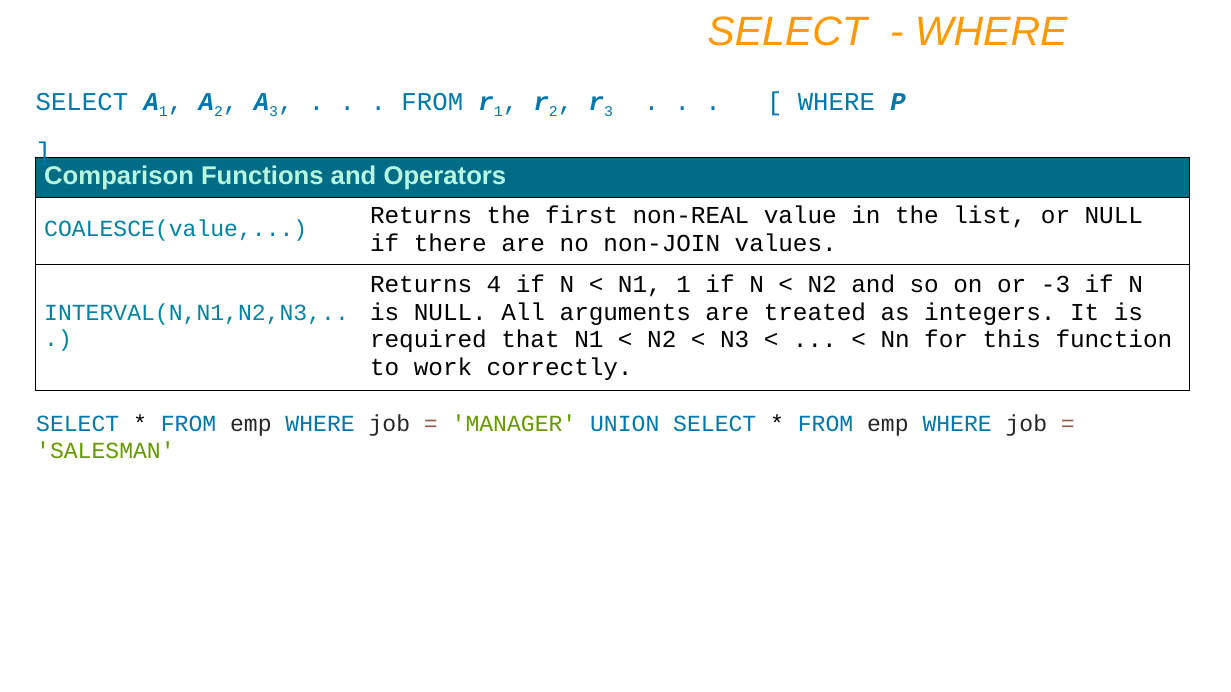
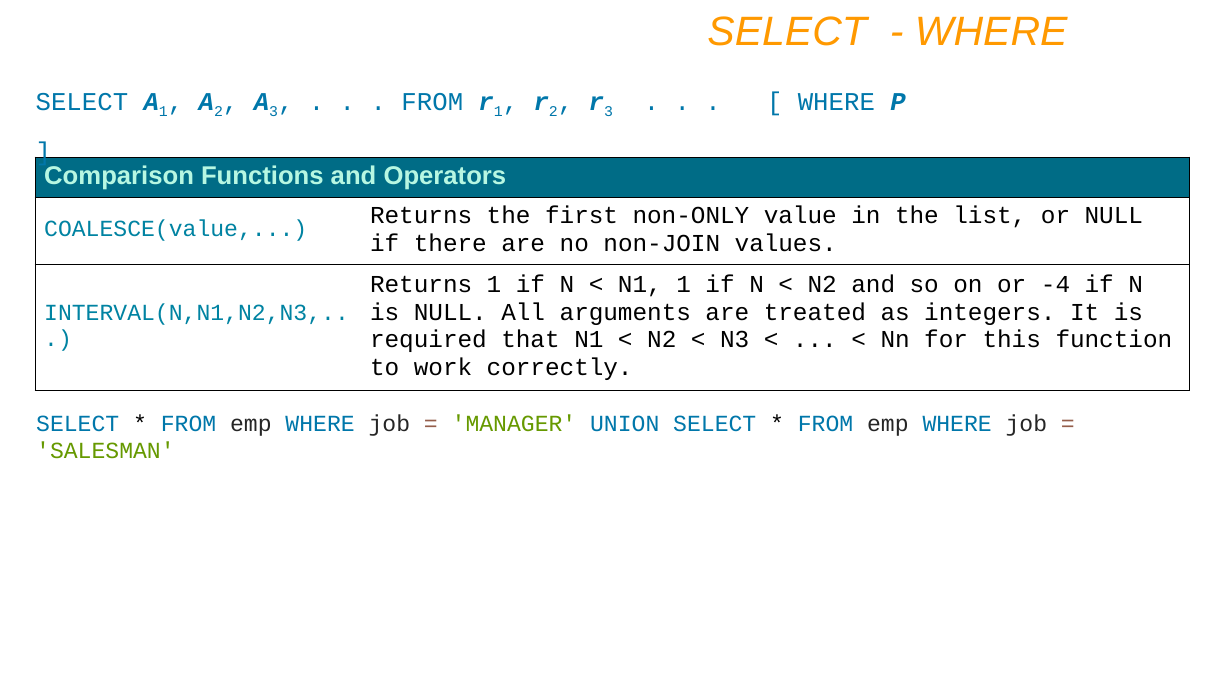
non-REAL: non-REAL -> non-ONLY
Returns 4: 4 -> 1
-3: -3 -> -4
